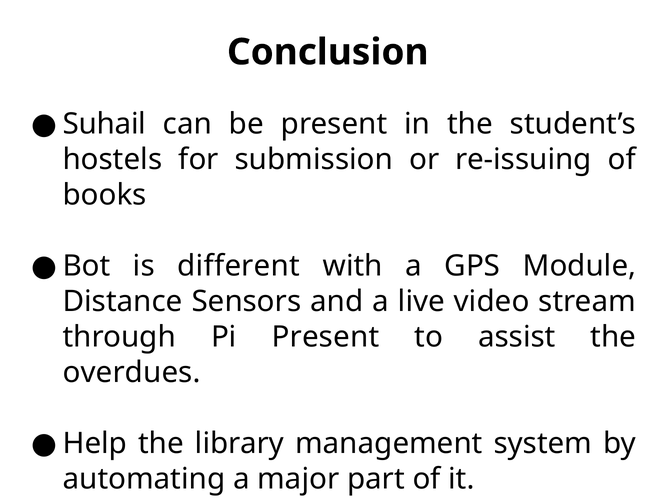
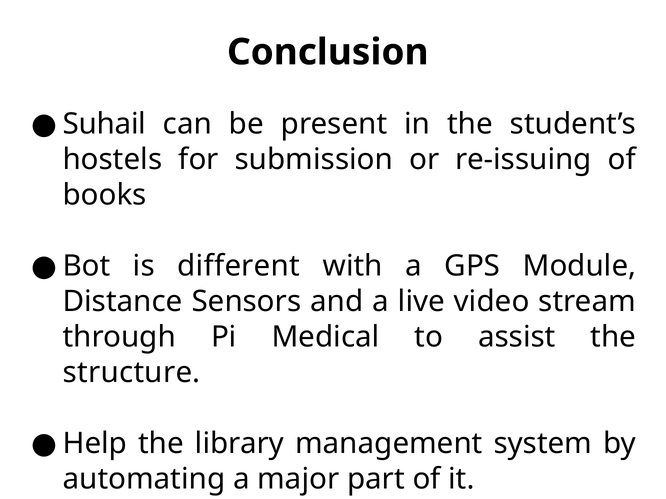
Pi Present: Present -> Medical
overdues: overdues -> structure
